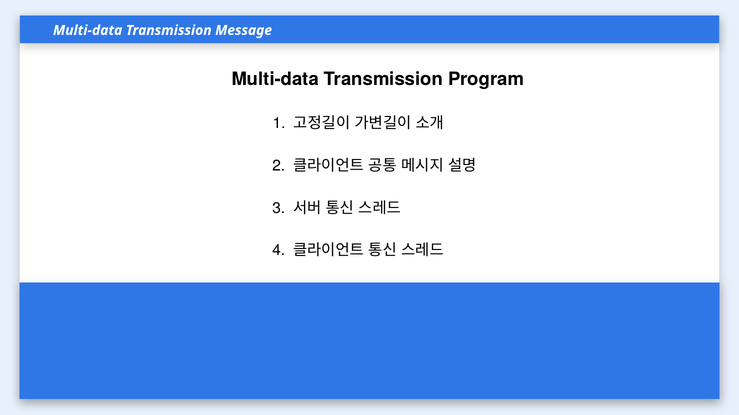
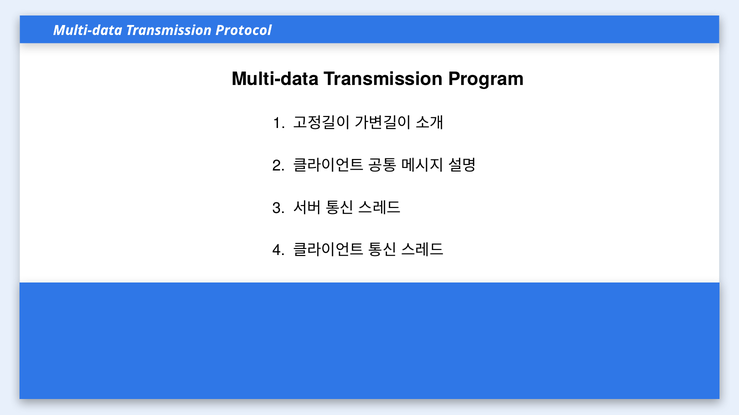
Message: Message -> Protocol
